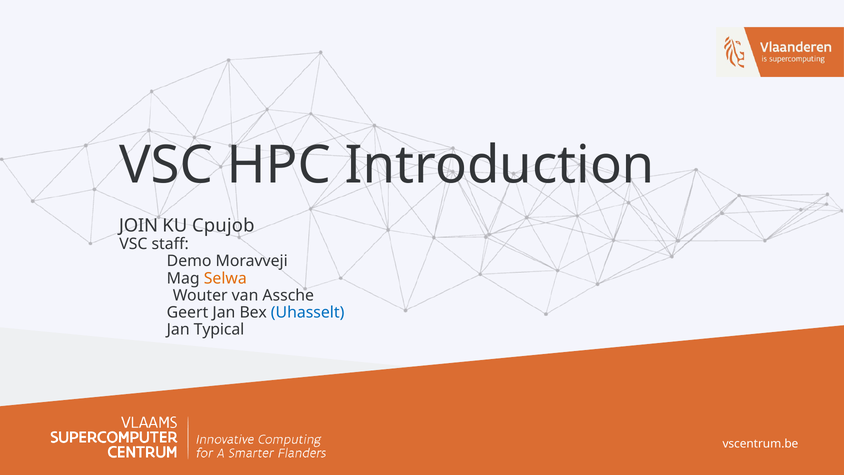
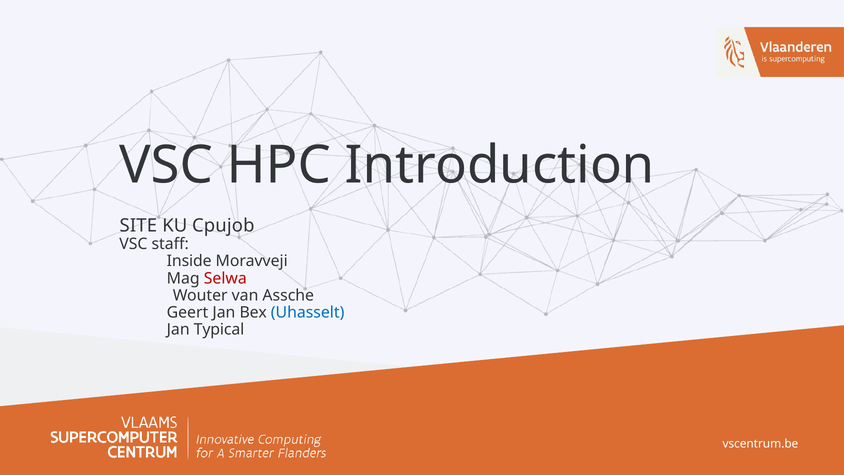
JOIN: JOIN -> SITE
Demo: Demo -> Inside
Selwa colour: orange -> red
